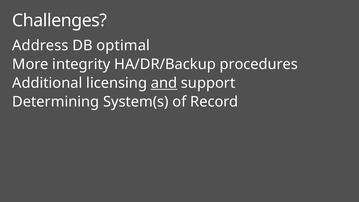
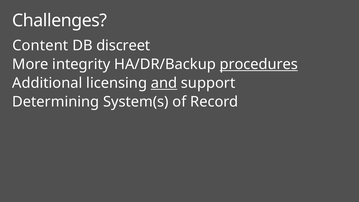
Address: Address -> Content
optimal: optimal -> discreet
procedures underline: none -> present
